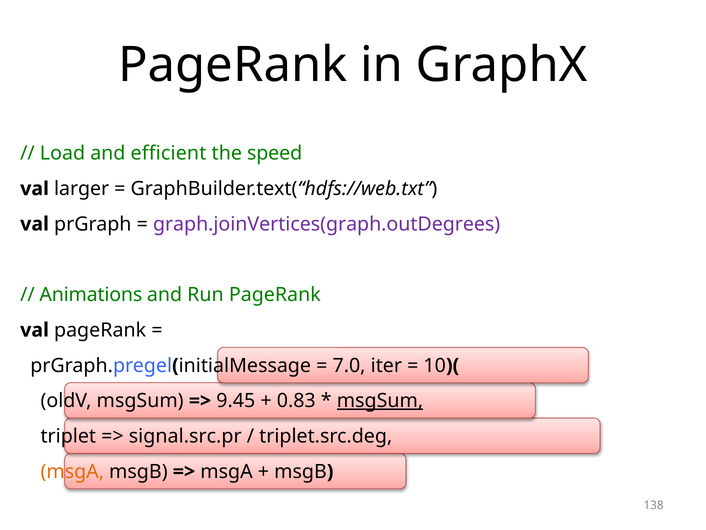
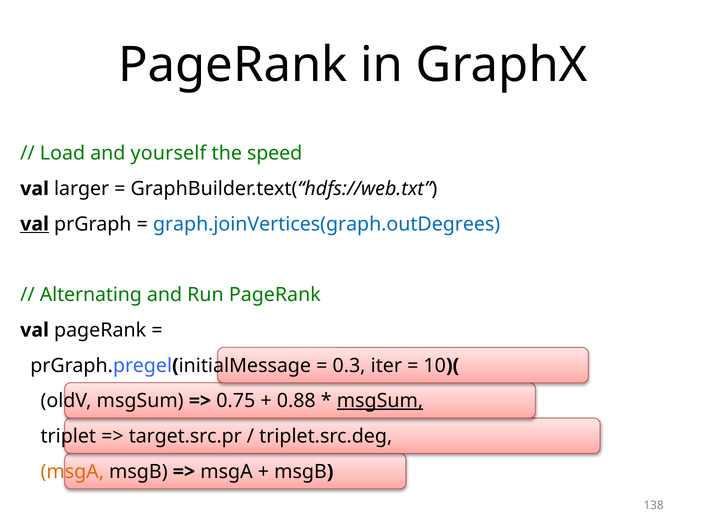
efficient: efficient -> yourself
val at (35, 224) underline: none -> present
graph.joinVertices(graph.outDegrees colour: purple -> blue
Animations: Animations -> Alternating
7.0: 7.0 -> 0.3
9.45: 9.45 -> 0.75
0.83: 0.83 -> 0.88
signal.src.pr: signal.src.pr -> target.src.pr
